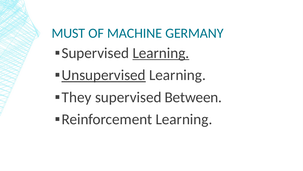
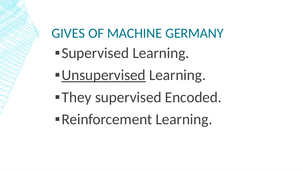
MUST: MUST -> GIVES
Learning at (161, 53) underline: present -> none
Between: Between -> Encoded
